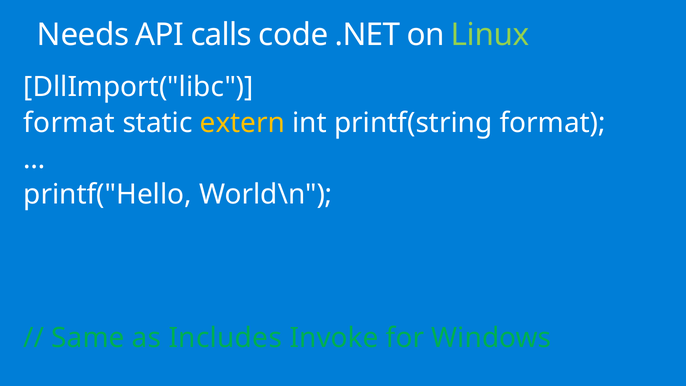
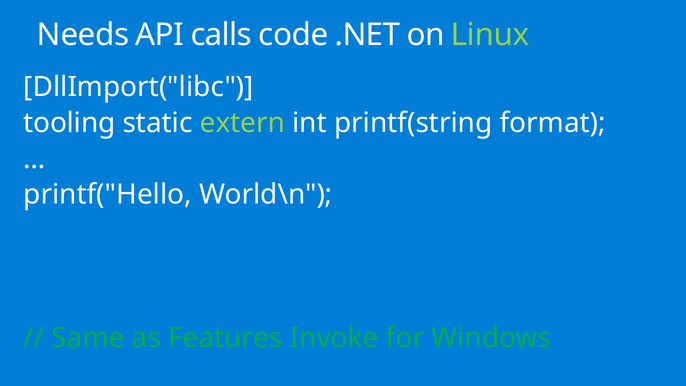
format at (69, 123): format -> tooling
extern colour: yellow -> light green
Includes: Includes -> Features
